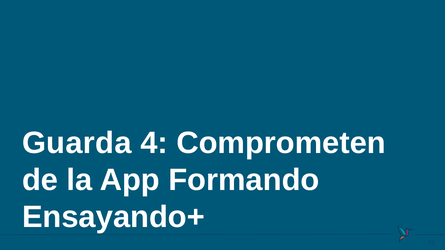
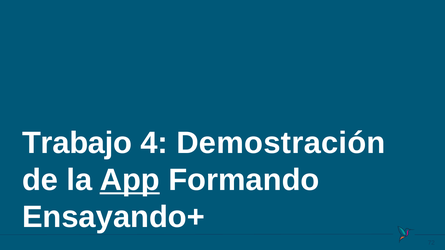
Guarda: Guarda -> Trabajo
Comprometen: Comprometen -> Demostración
App underline: none -> present
